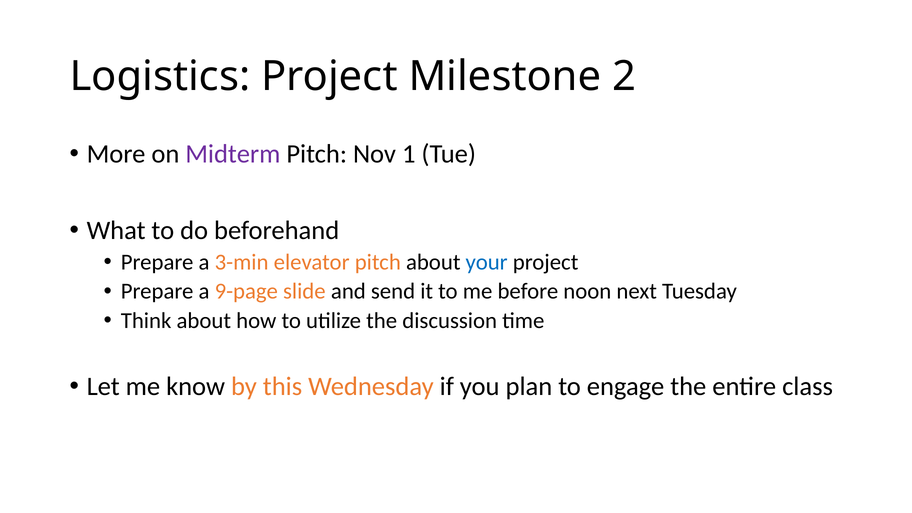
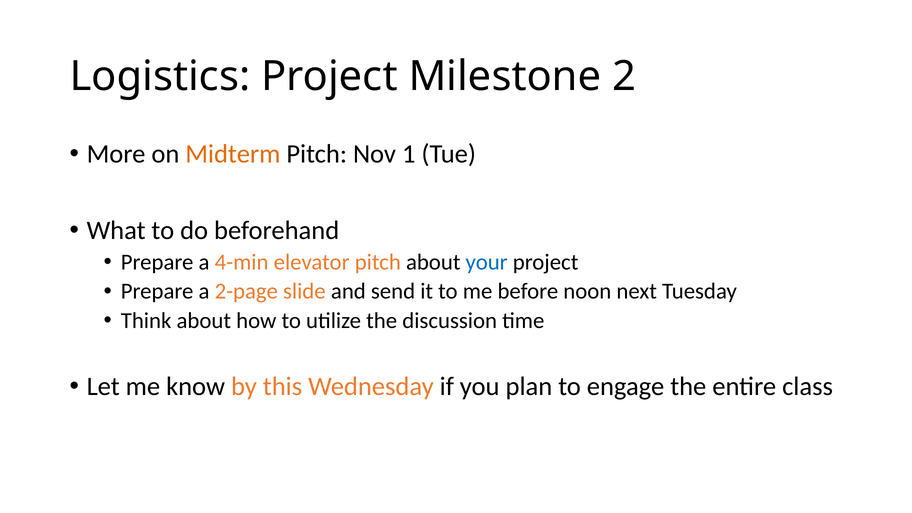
Midterm colour: purple -> orange
3-min: 3-min -> 4-min
9-page: 9-page -> 2-page
